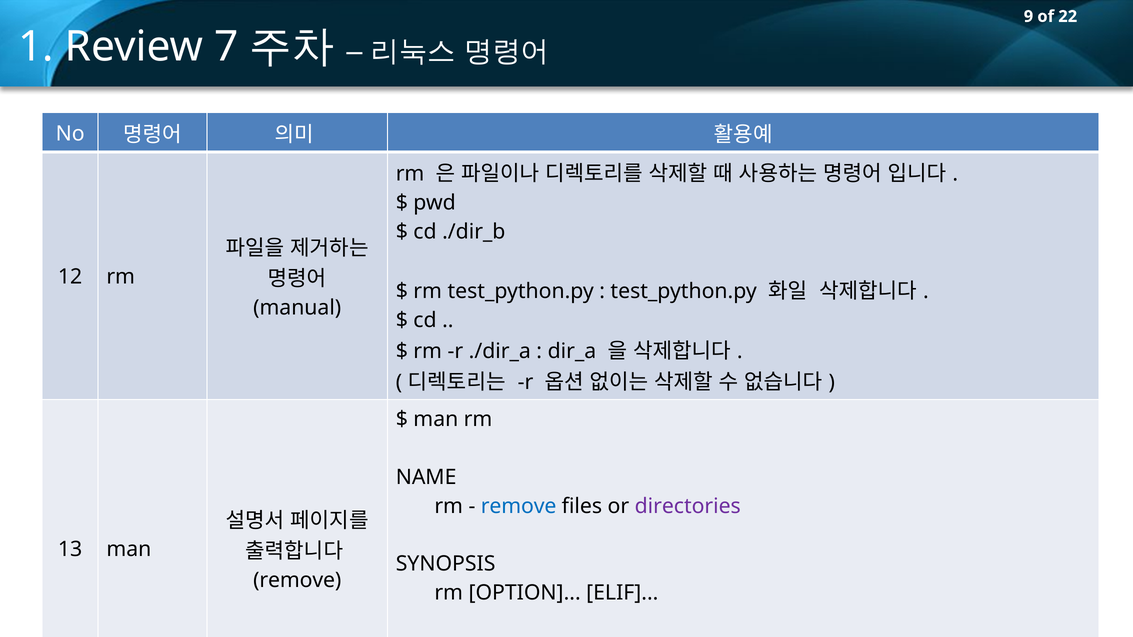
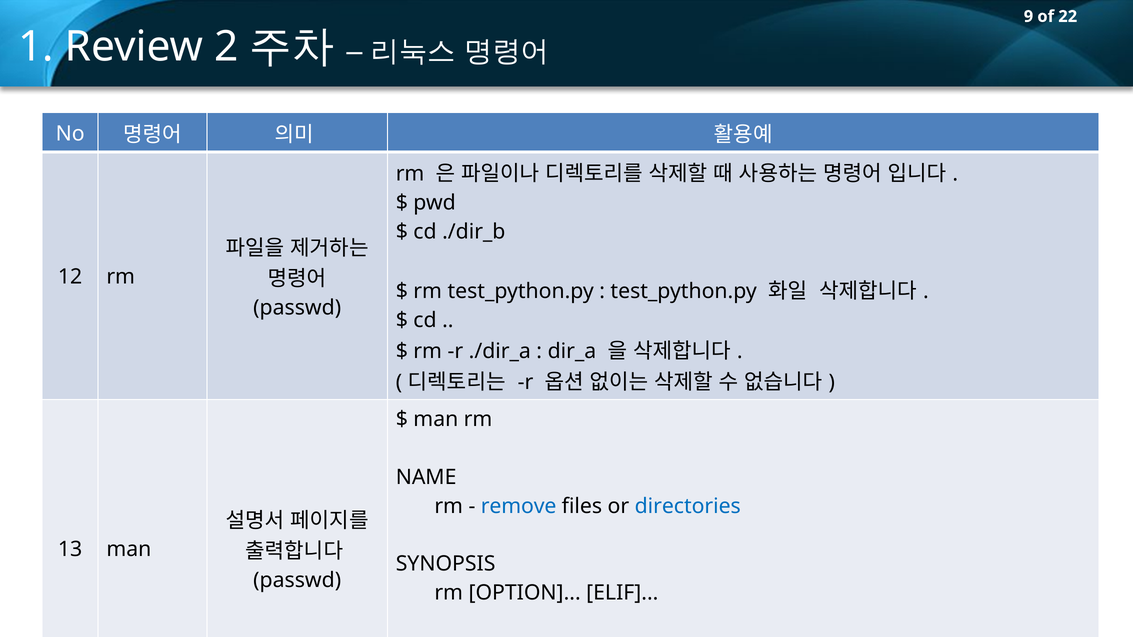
7: 7 -> 2
manual at (297, 308): manual -> passwd
directories at (688, 506) colour: purple -> blue
remove at (297, 580): remove -> passwd
